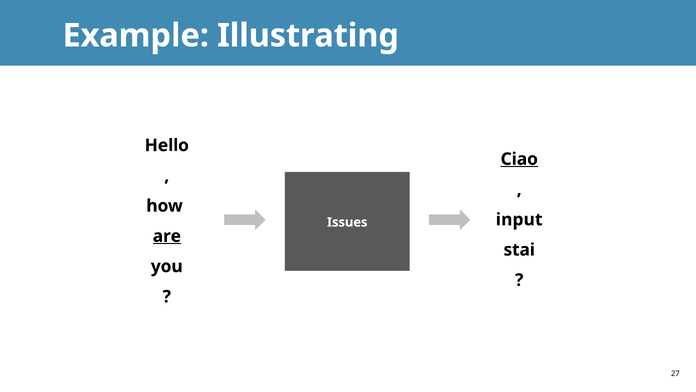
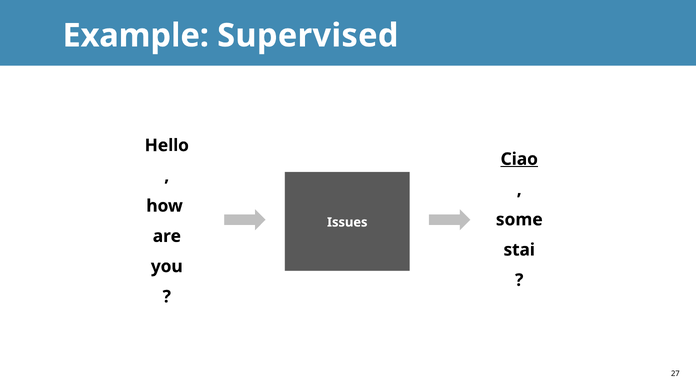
Illustrating: Illustrating -> Supervised
input: input -> some
are underline: present -> none
